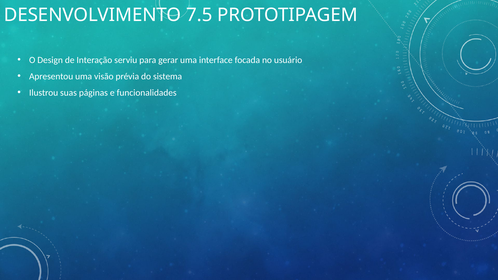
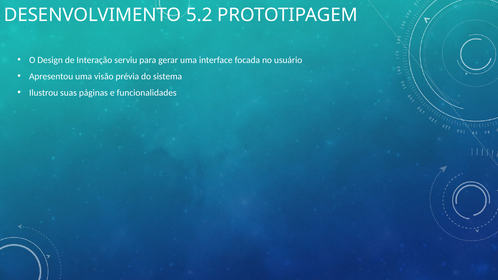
7.5: 7.5 -> 5.2
